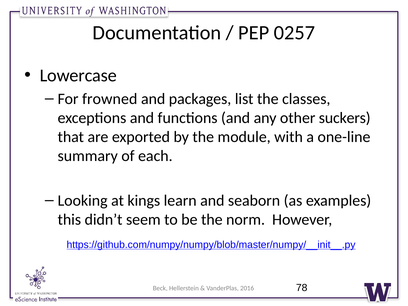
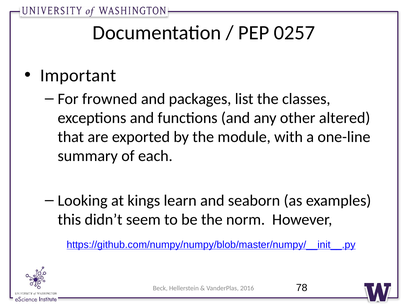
Lowercase: Lowercase -> Important
suckers: suckers -> altered
